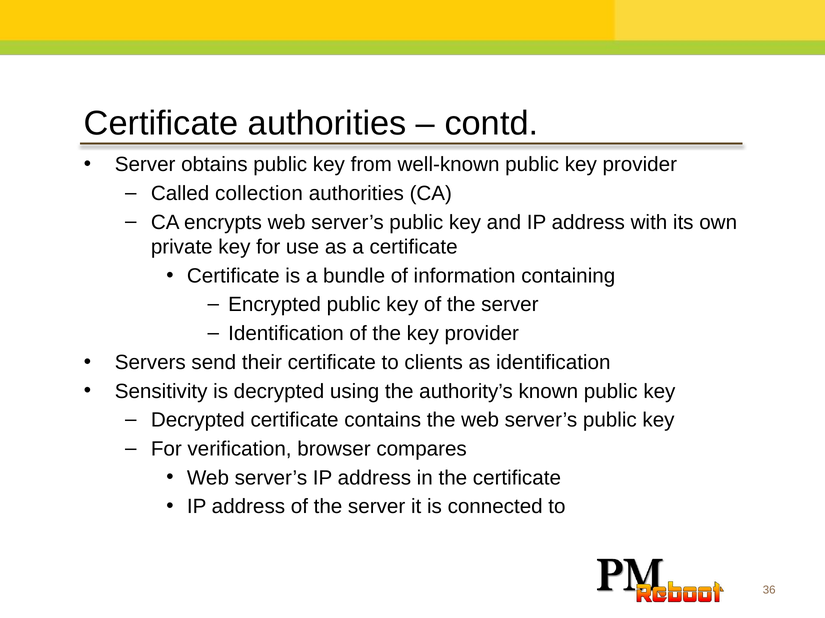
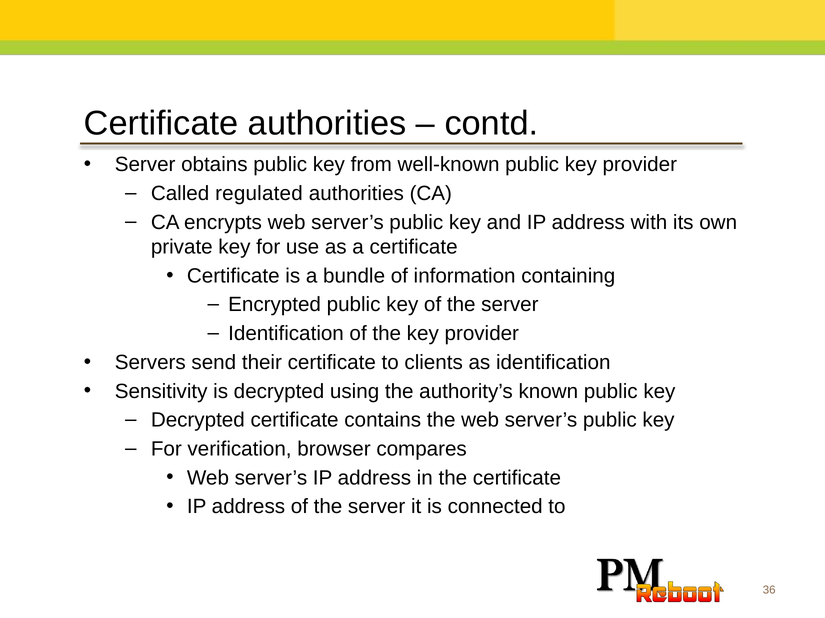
collection: collection -> regulated
